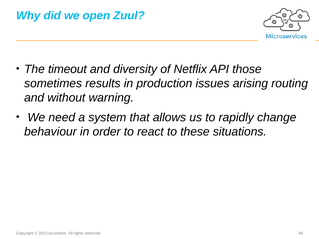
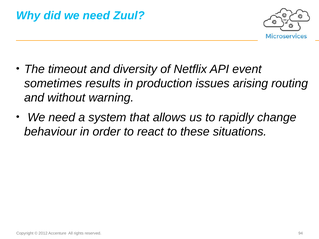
did we open: open -> need
those: those -> event
